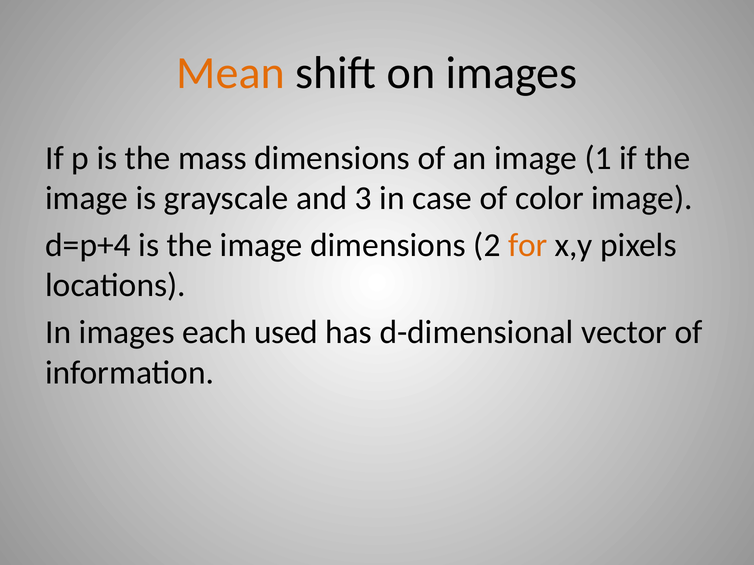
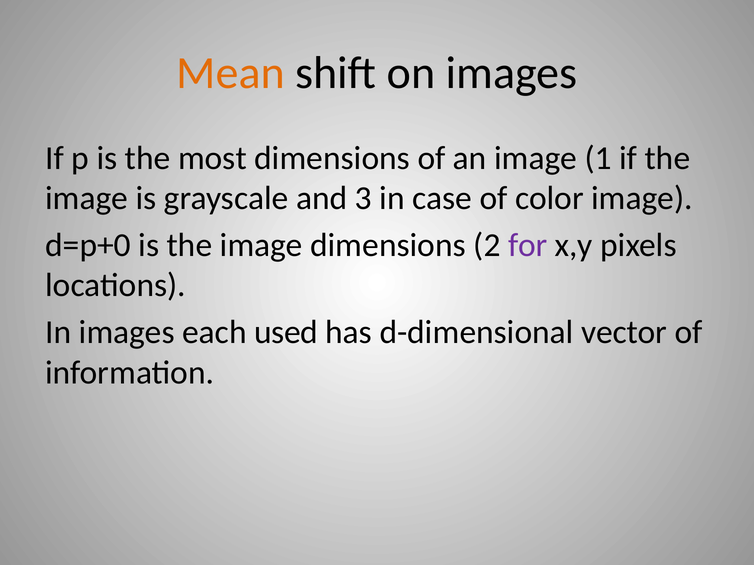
mass: mass -> most
d=p+4: d=p+4 -> d=p+0
for colour: orange -> purple
